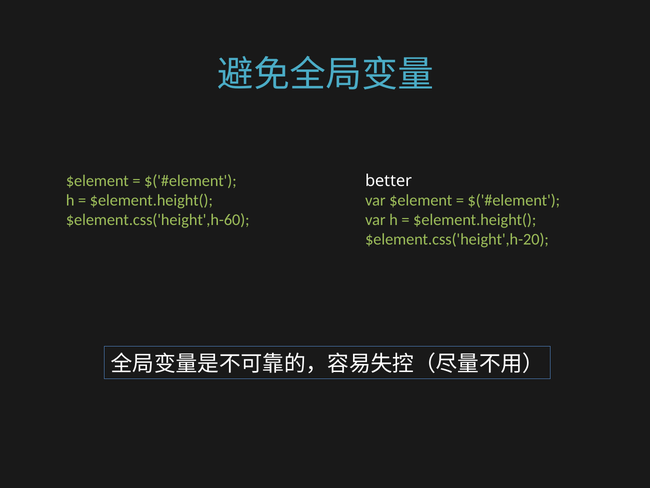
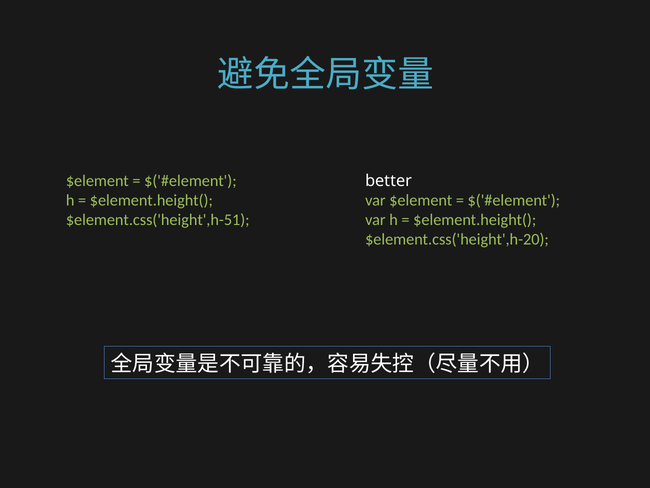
$element.css('height',h-60: $element.css('height',h-60 -> $element.css('height',h-51
